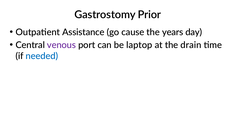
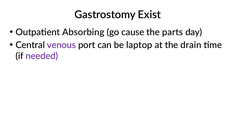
Prior: Prior -> Exist
Assistance: Assistance -> Absorbing
years: years -> parts
needed colour: blue -> purple
